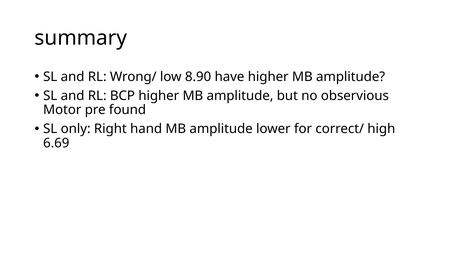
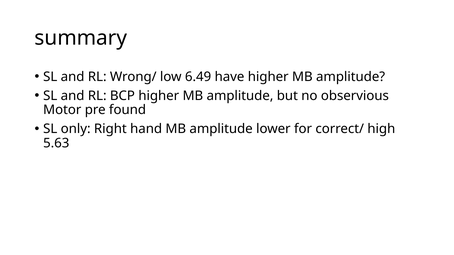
8.90: 8.90 -> 6.49
6.69: 6.69 -> 5.63
